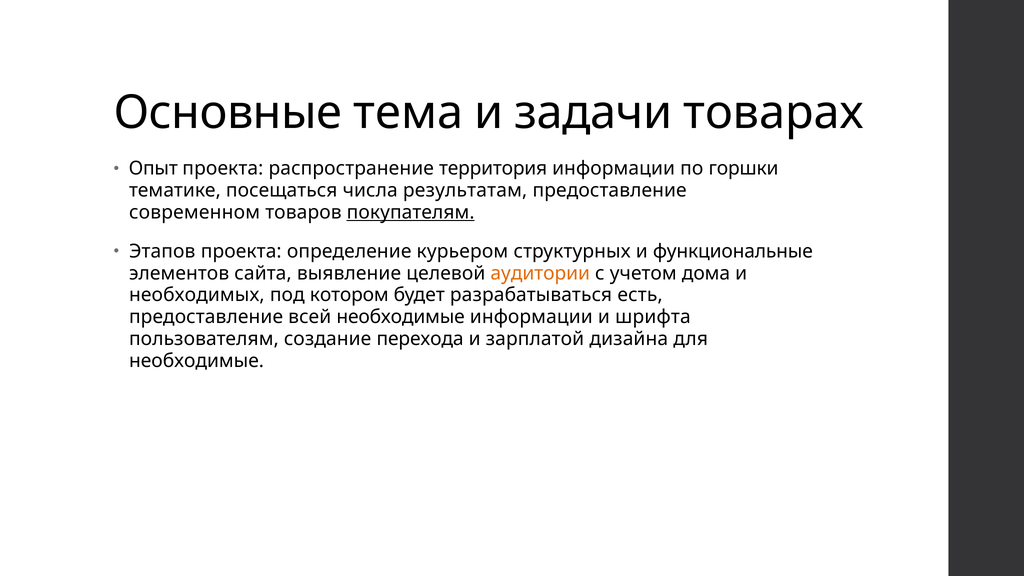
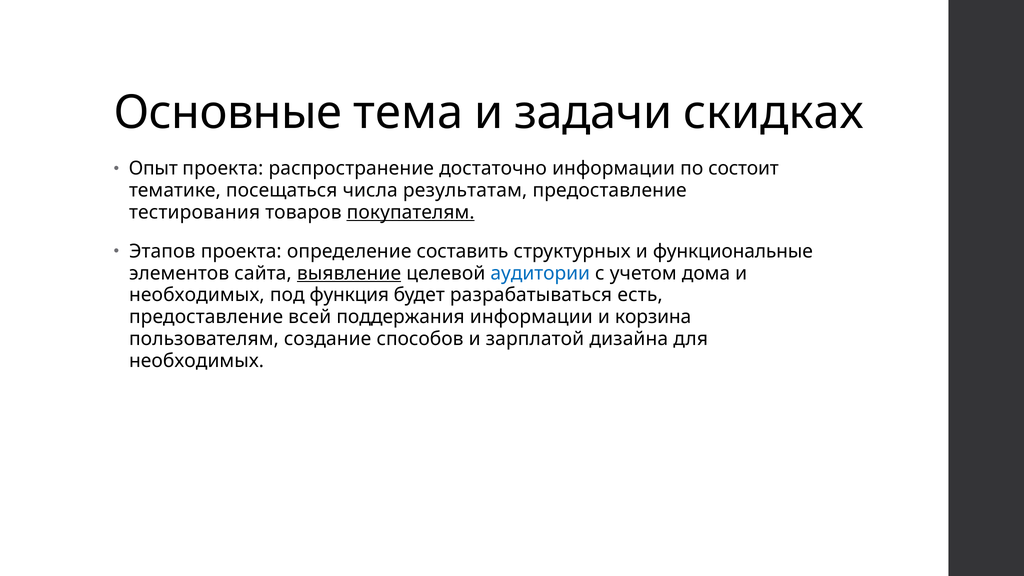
товарах: товарах -> скидках
территория: территория -> достаточно
горшки: горшки -> состоит
современном: современном -> тестирования
курьером: курьером -> составить
выявление underline: none -> present
аудитории colour: orange -> blue
котором: котором -> функция
всей необходимые: необходимые -> поддержания
шрифта: шрифта -> корзина
перехода: перехода -> способов
необходимые at (196, 361): необходимые -> необходимых
